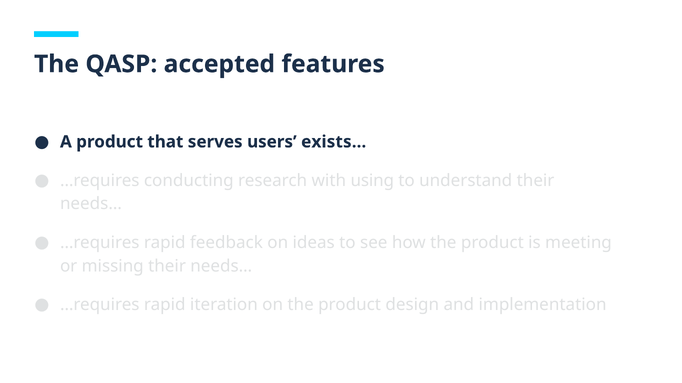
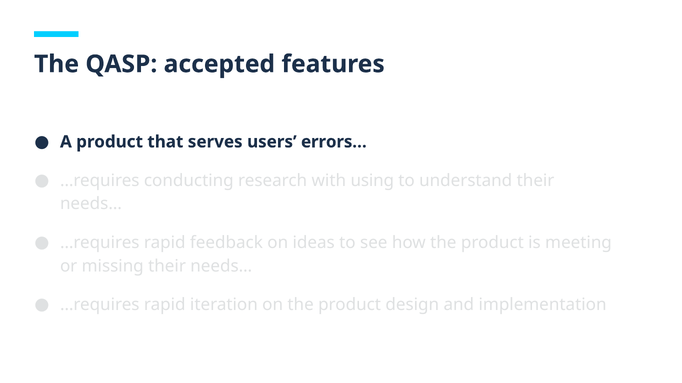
exists…: exists… -> errors…
